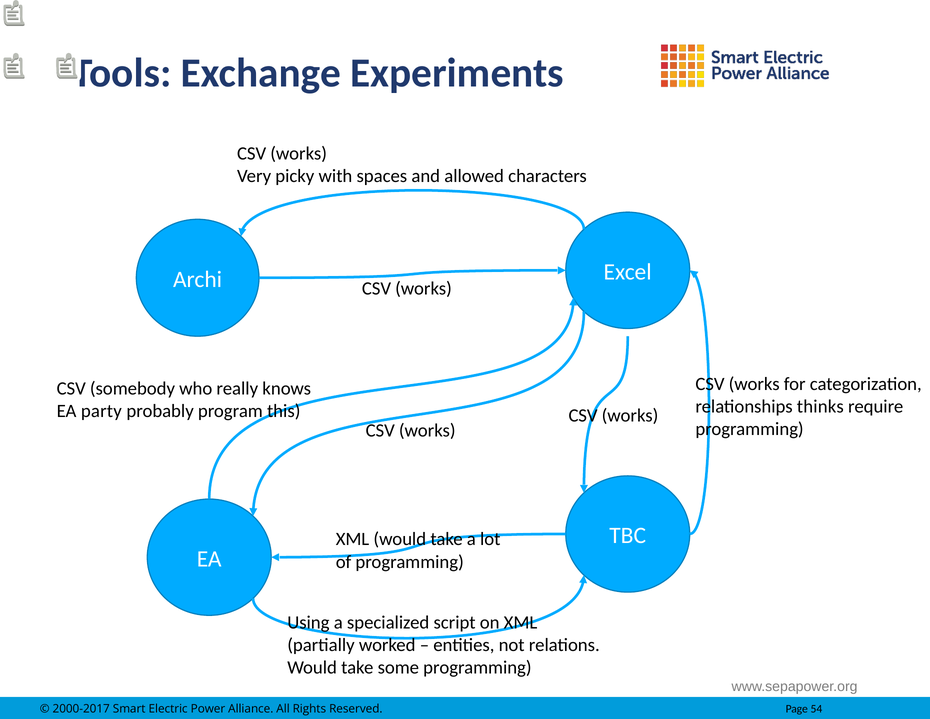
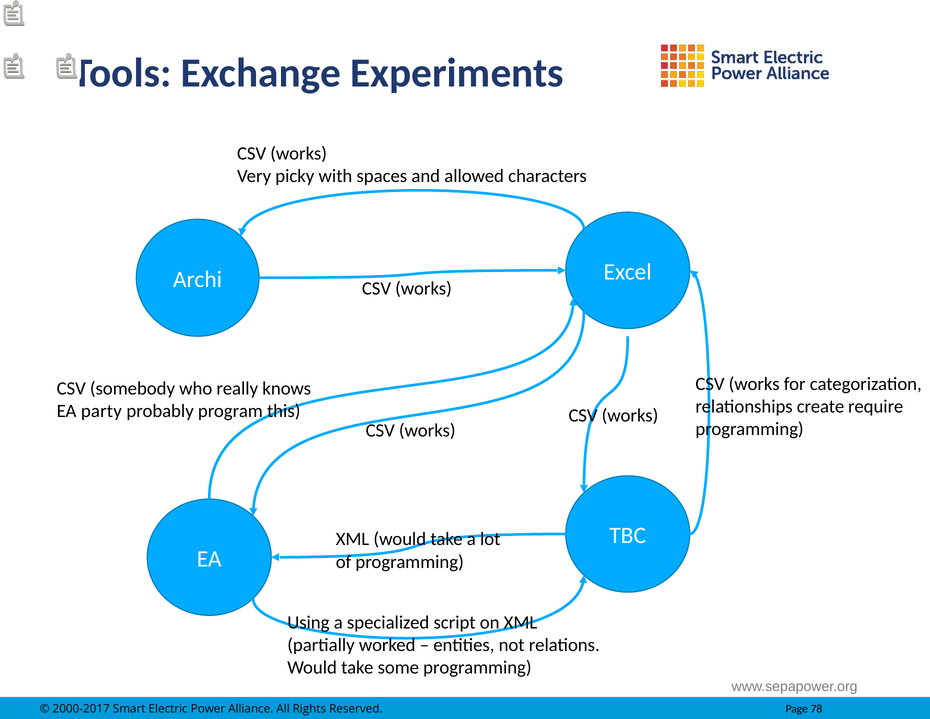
thinks: thinks -> create
54: 54 -> 78
